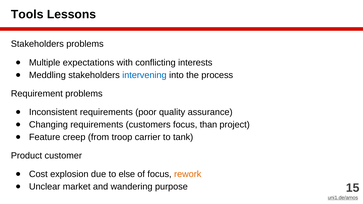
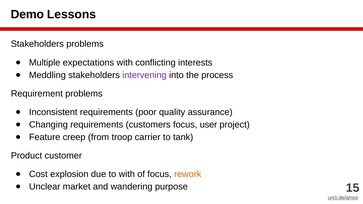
Tools: Tools -> Demo
intervening colour: blue -> purple
than: than -> user
to else: else -> with
